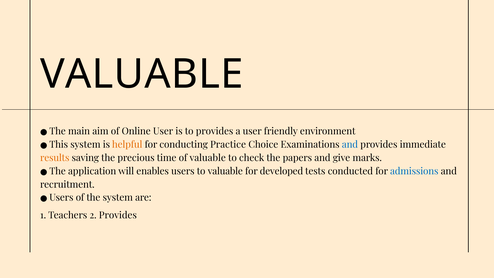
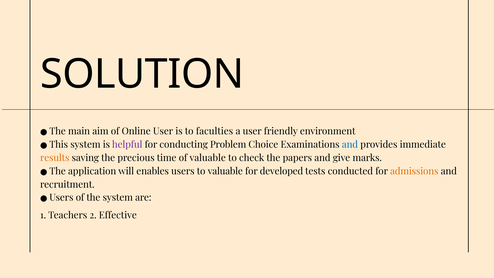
VALUABLE at (142, 74): VALUABLE -> SOLUTION
to provides: provides -> faculties
helpful colour: orange -> purple
Practice: Practice -> Problem
admissions colour: blue -> orange
2 Provides: Provides -> Effective
